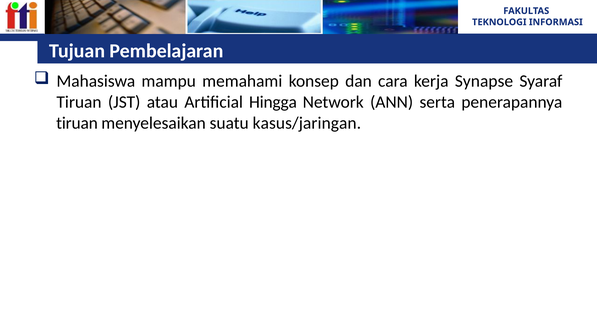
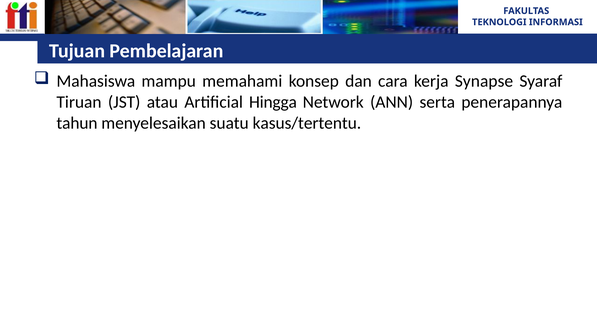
tiruan at (77, 123): tiruan -> tahun
kasus/jaringan: kasus/jaringan -> kasus/tertentu
